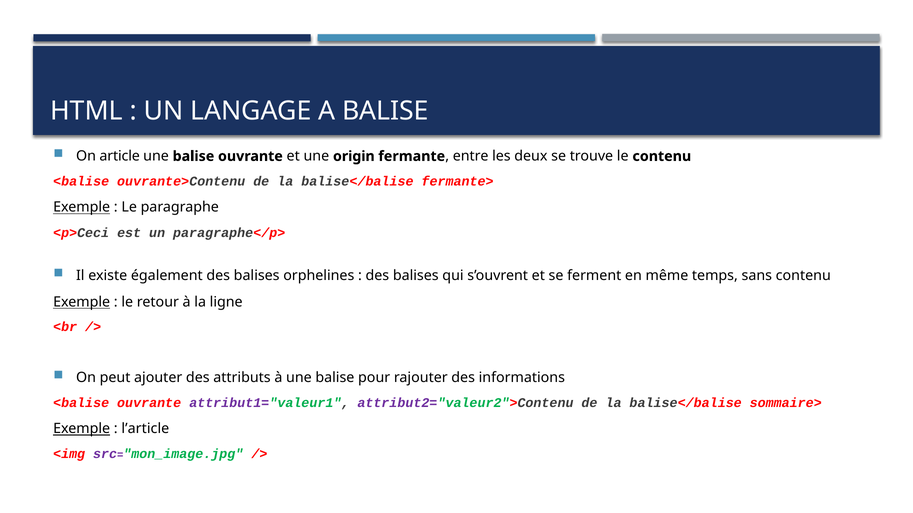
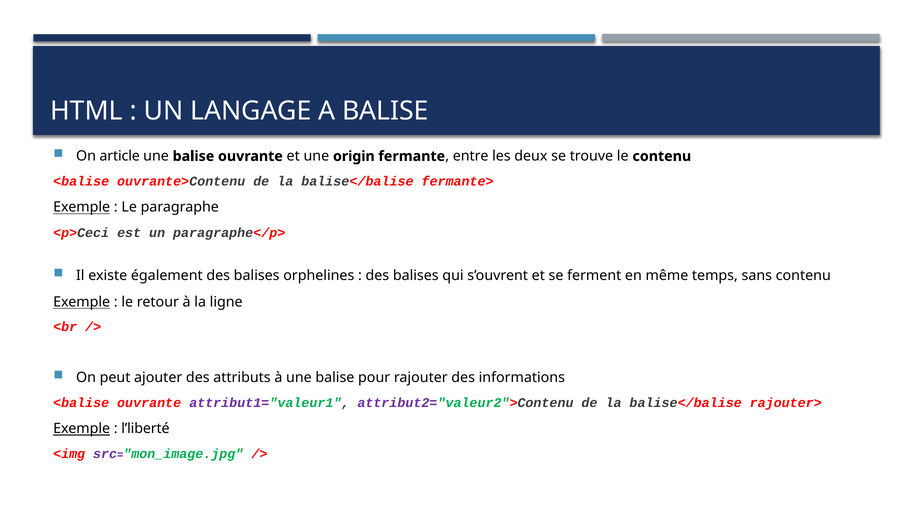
sommaire>: sommaire> -> rajouter>
l’article: l’article -> l’liberté
